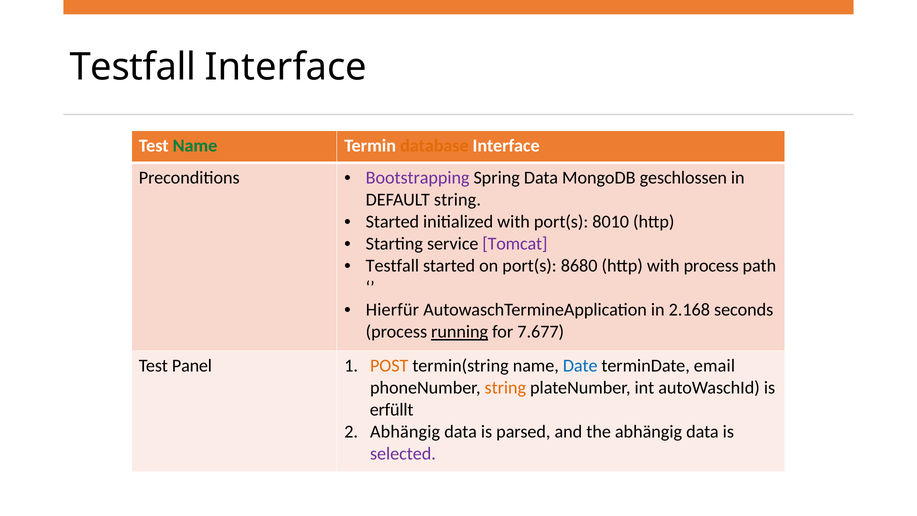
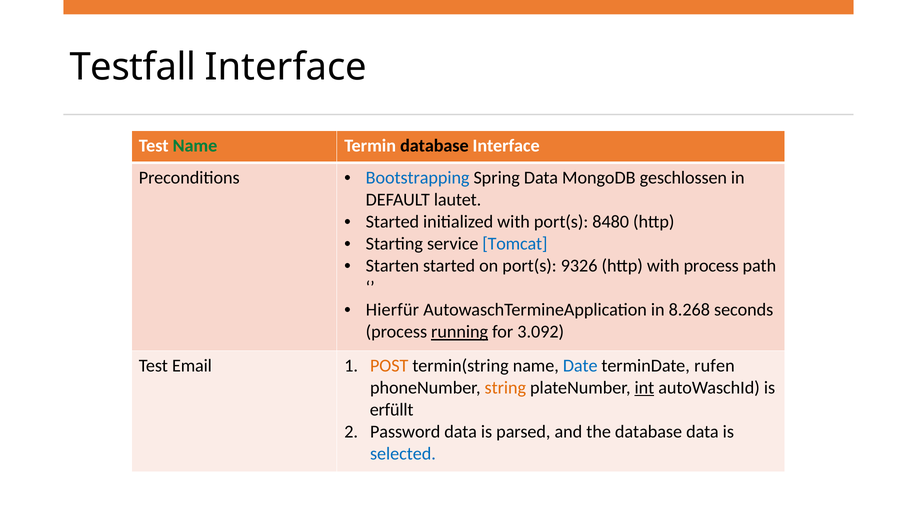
database at (434, 146) colour: orange -> black
Bootstrapping colour: purple -> blue
DEFAULT string: string -> lautet
8010: 8010 -> 8480
Tomcat colour: purple -> blue
Testfall at (392, 266): Testfall -> Starten
8680: 8680 -> 9326
2.168: 2.168 -> 8.268
7.677: 7.677 -> 3.092
Panel: Panel -> Email
email: email -> rufen
int underline: none -> present
Abhängig at (405, 432): Abhängig -> Password
the abhängig: abhängig -> database
selected colour: purple -> blue
